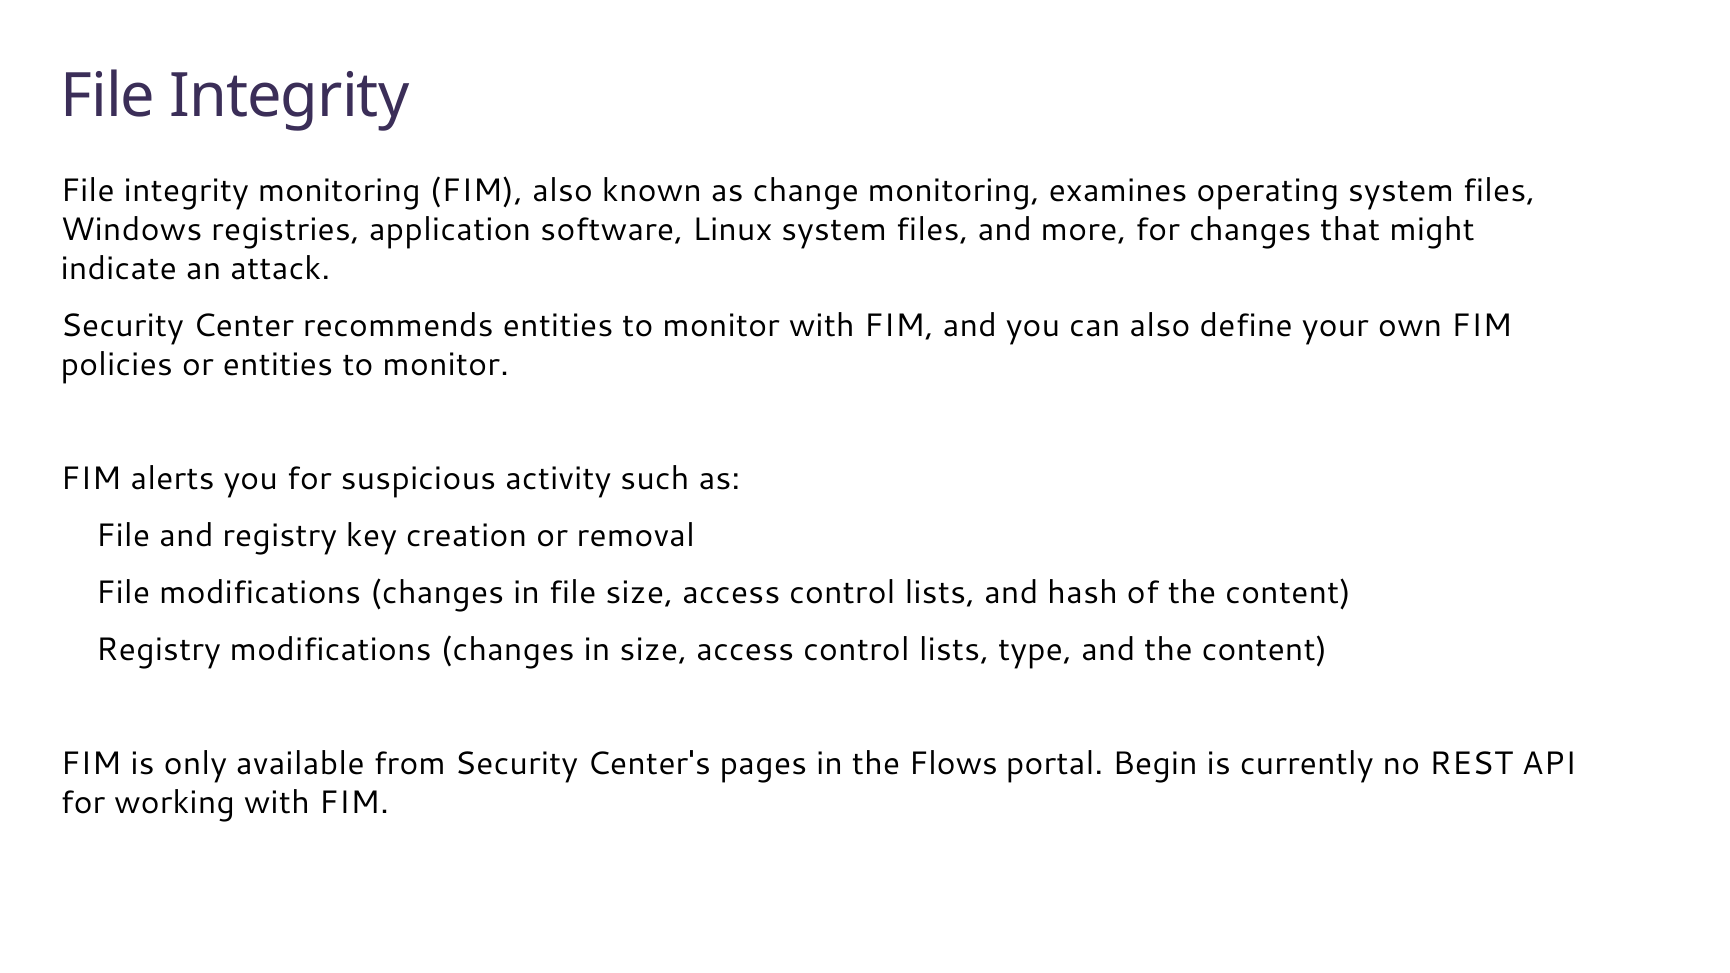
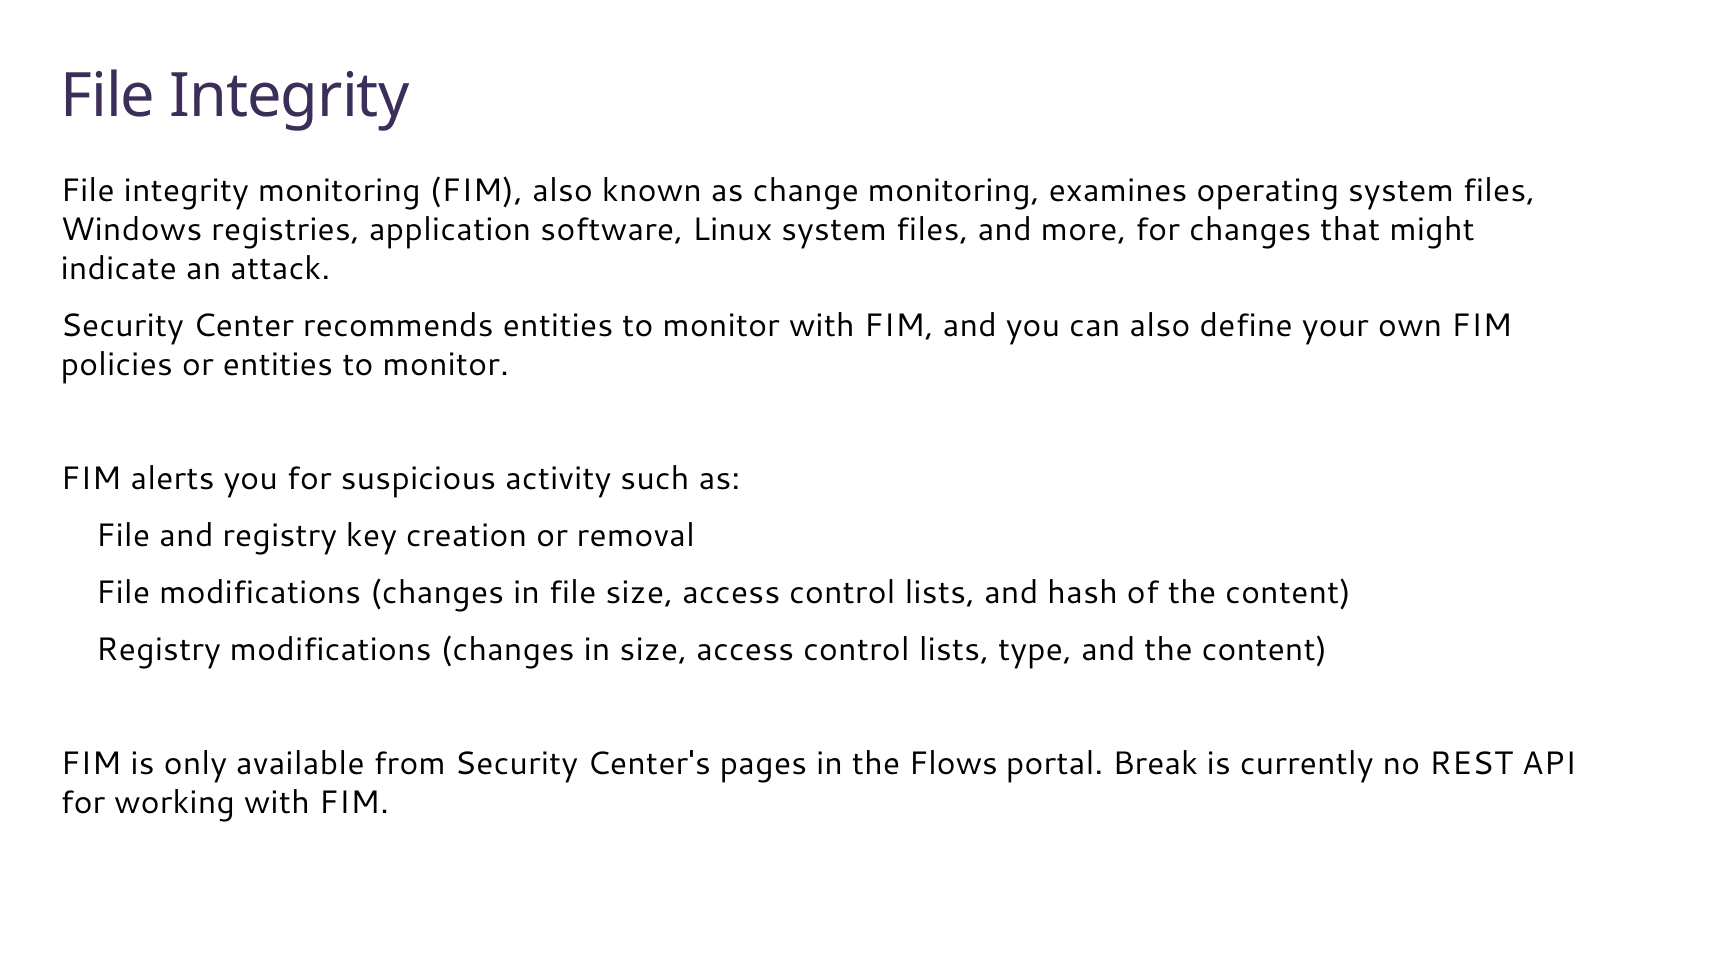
Begin: Begin -> Break
